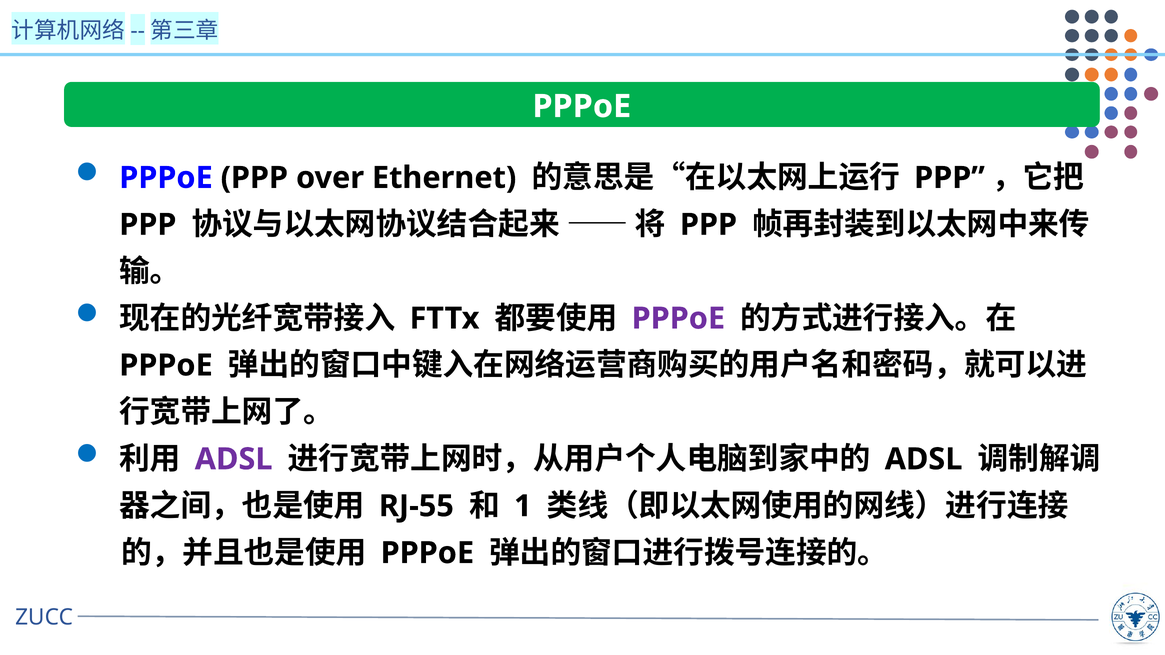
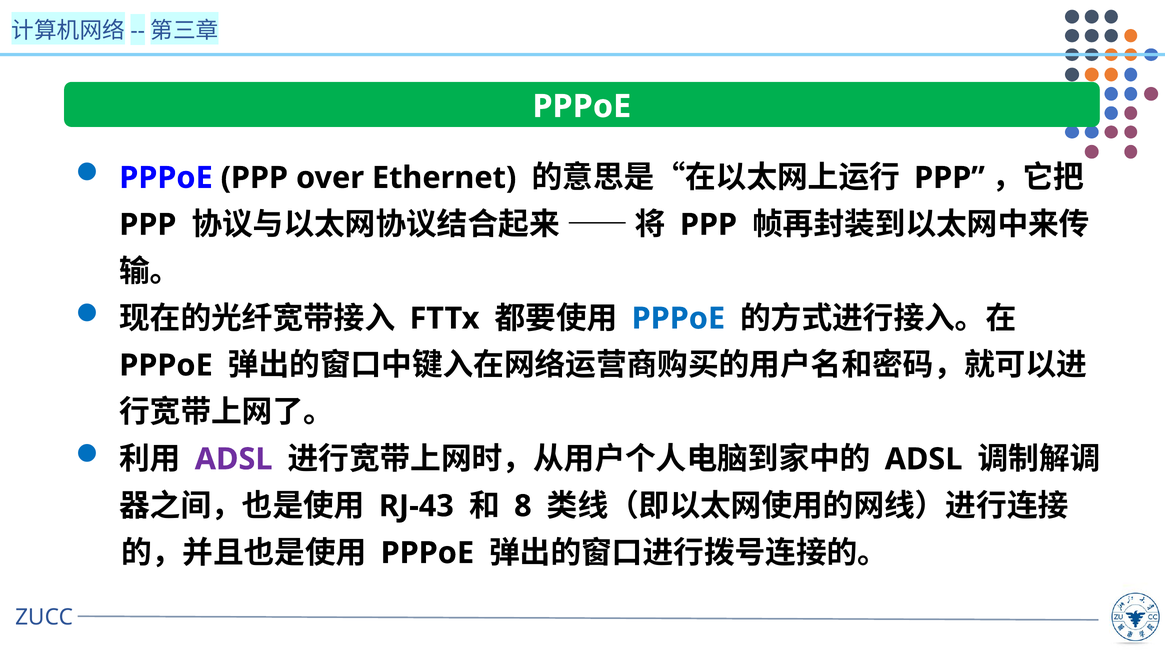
PPPoE at (678, 319) colour: purple -> blue
RJ-55: RJ-55 -> RJ-43
1: 1 -> 8
